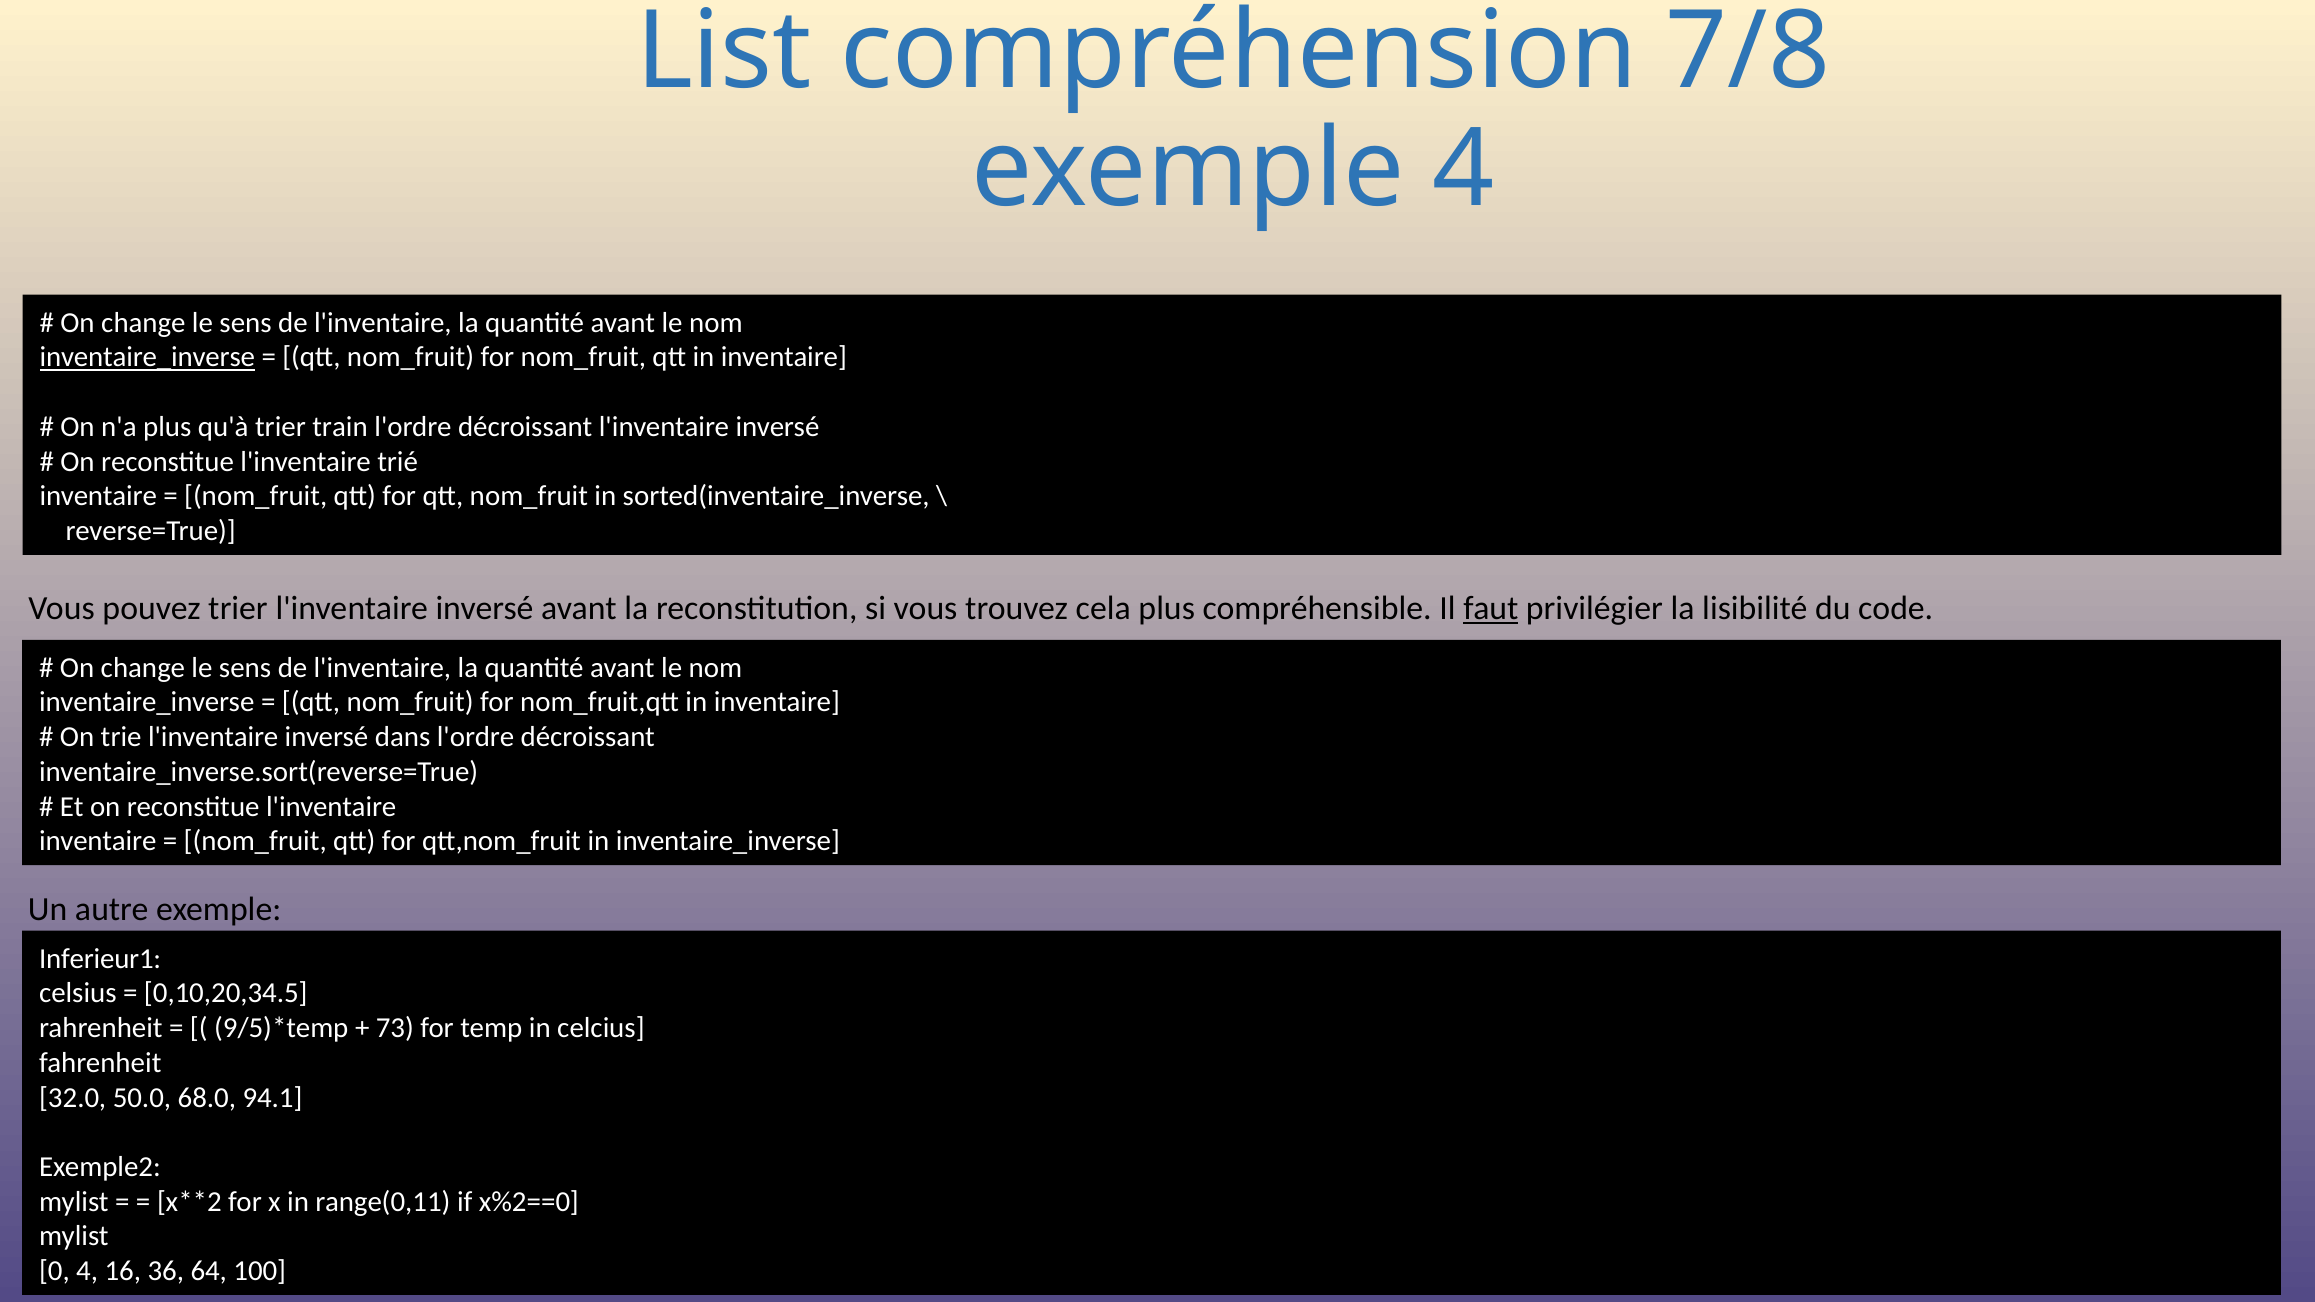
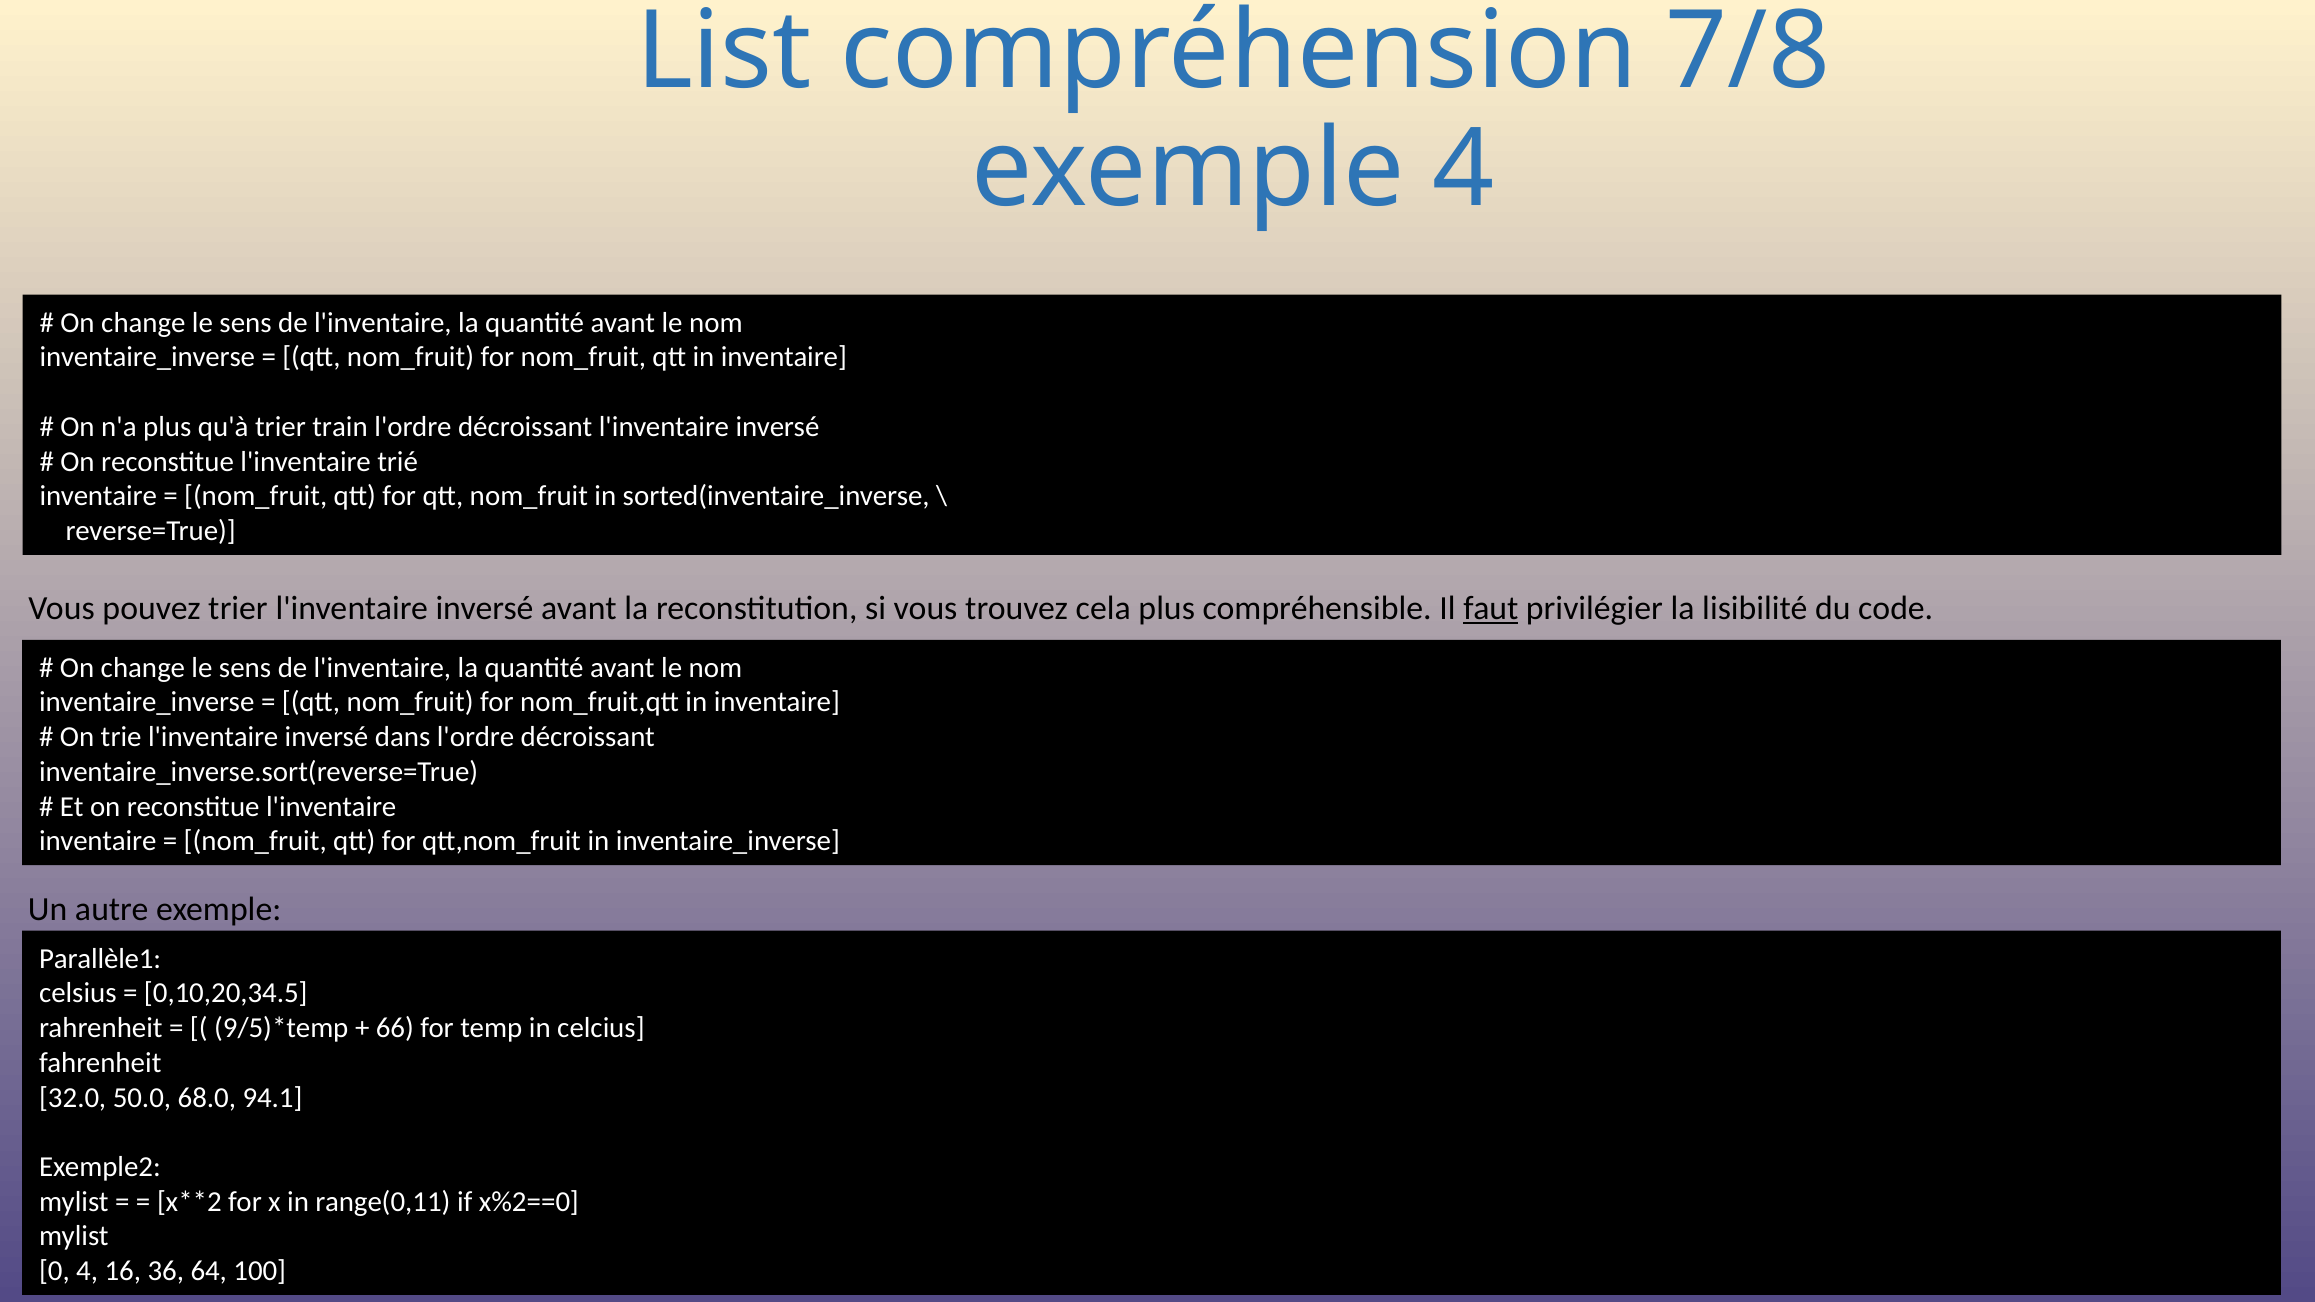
inventaire_inverse at (147, 357) underline: present -> none
Inferieur1: Inferieur1 -> Parallèle1
73: 73 -> 66
